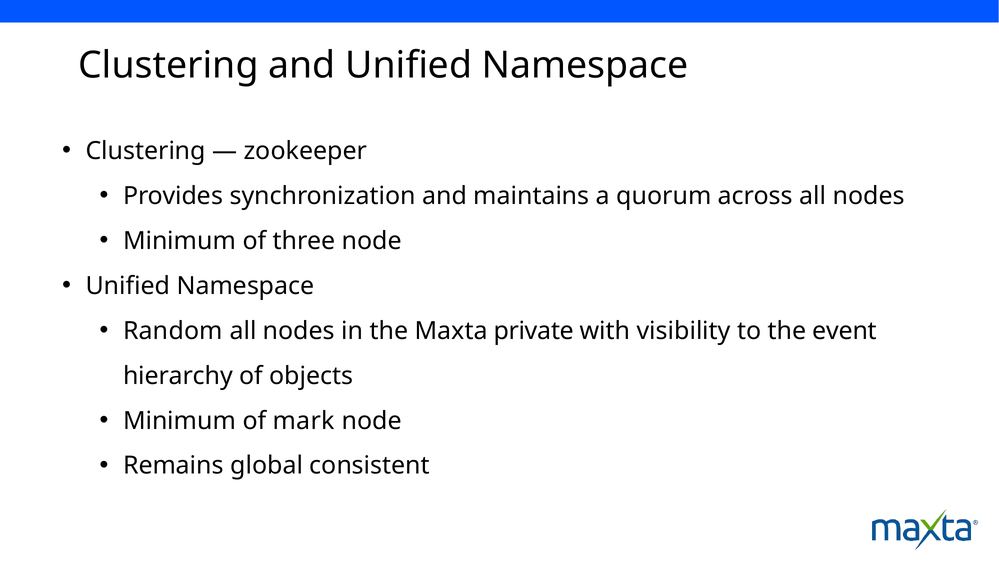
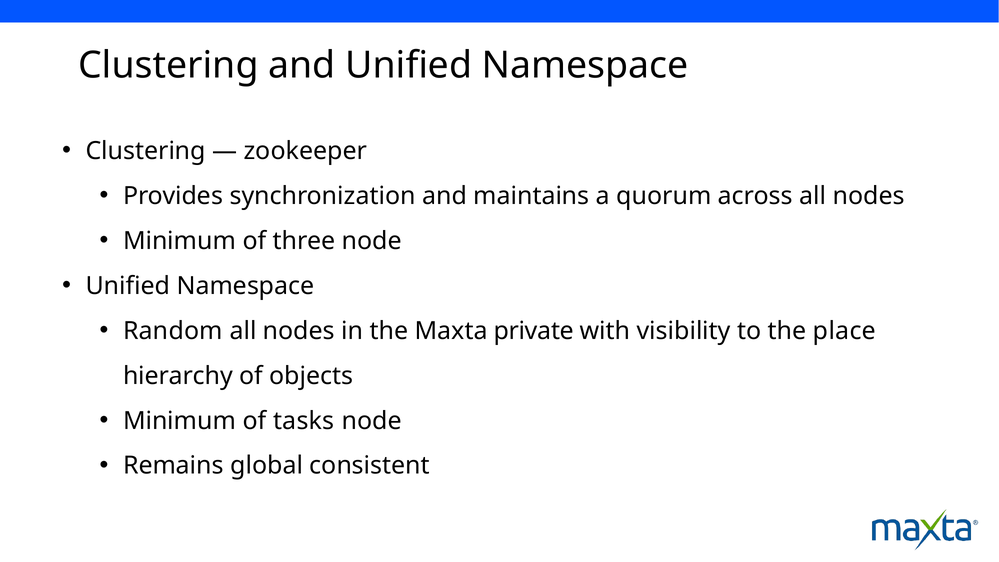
event: event -> place
mark: mark -> tasks
